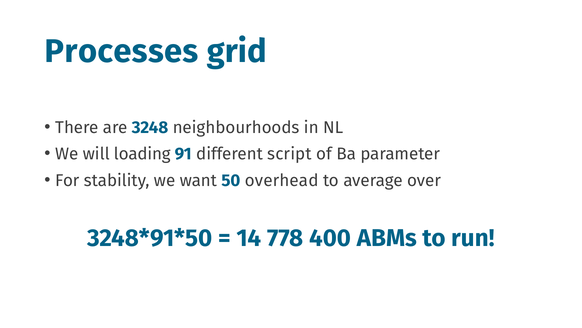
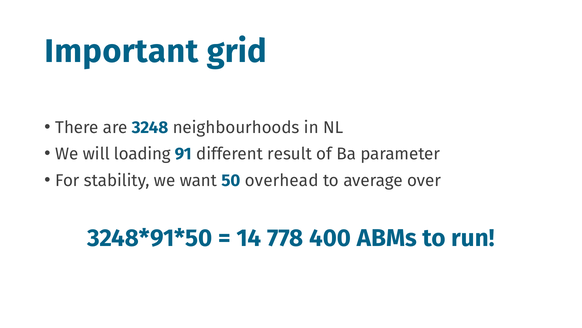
Processes: Processes -> Important
script: script -> result
